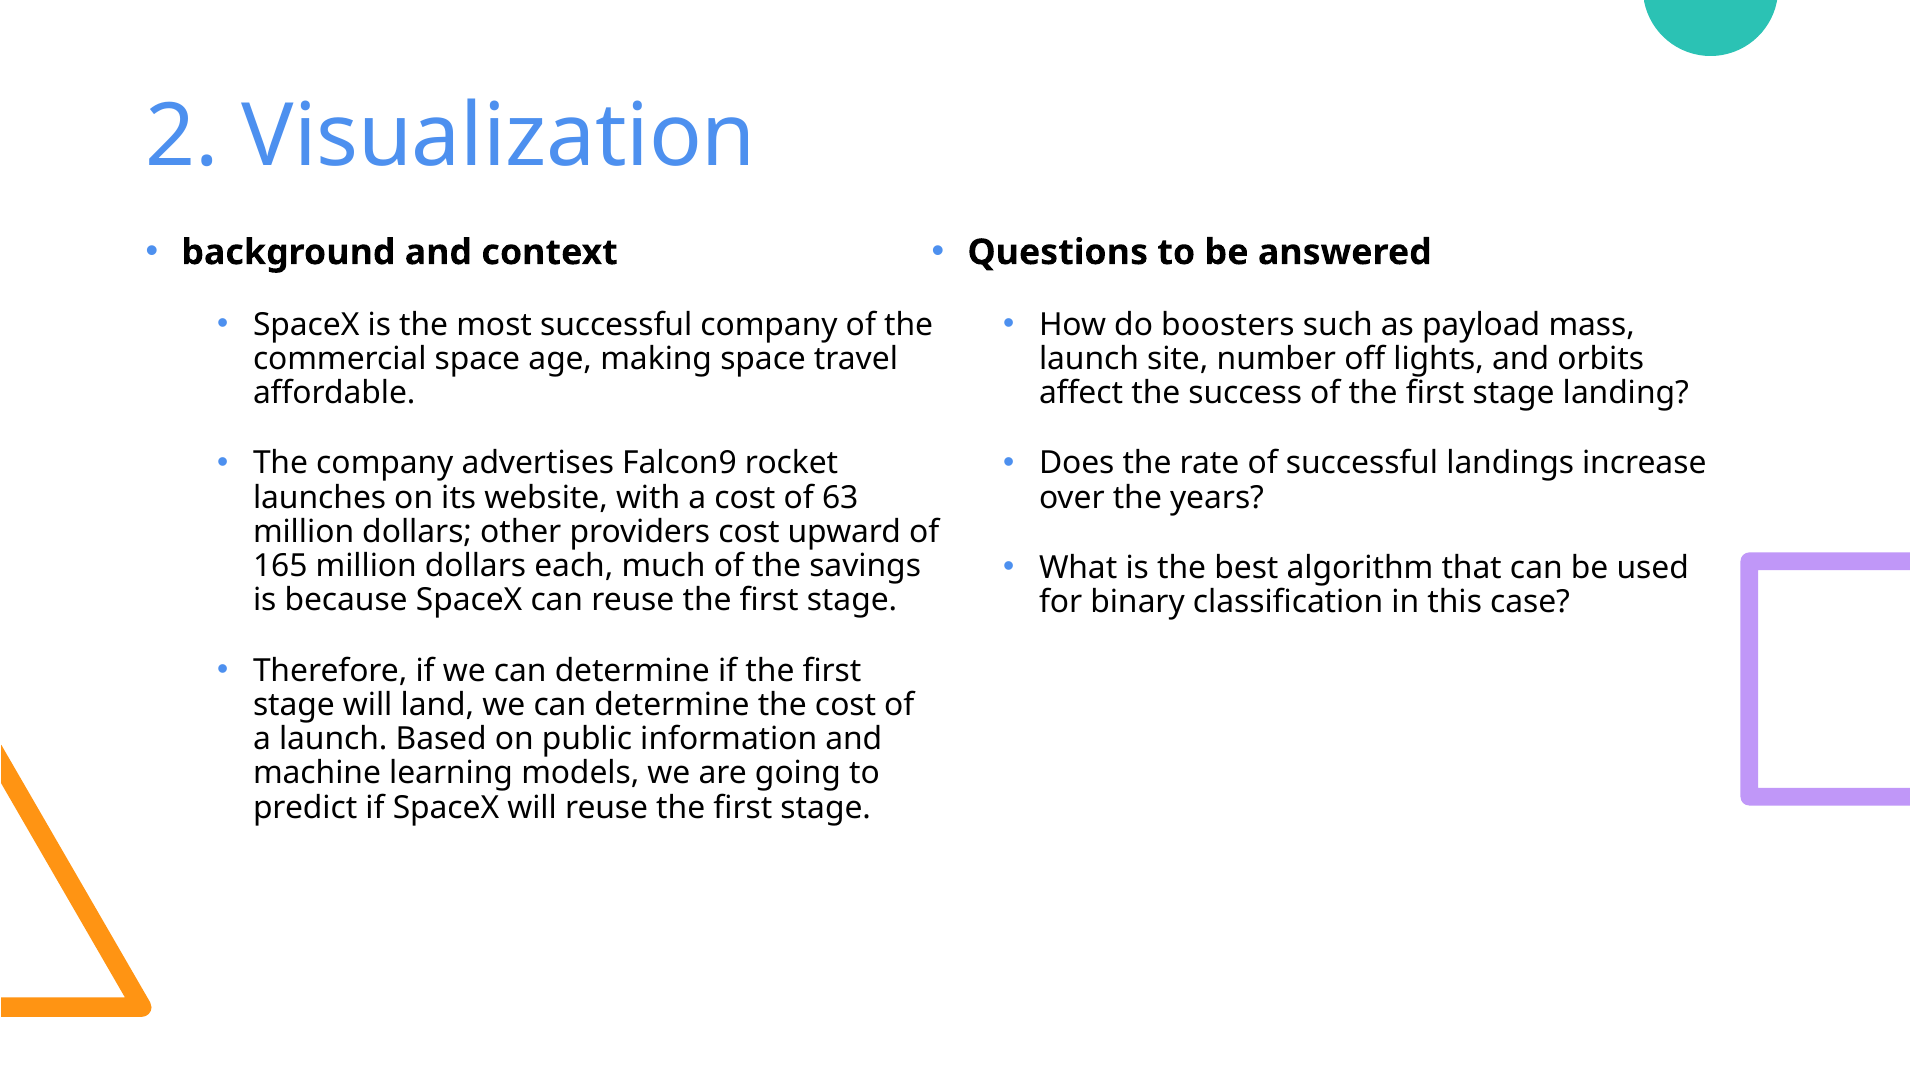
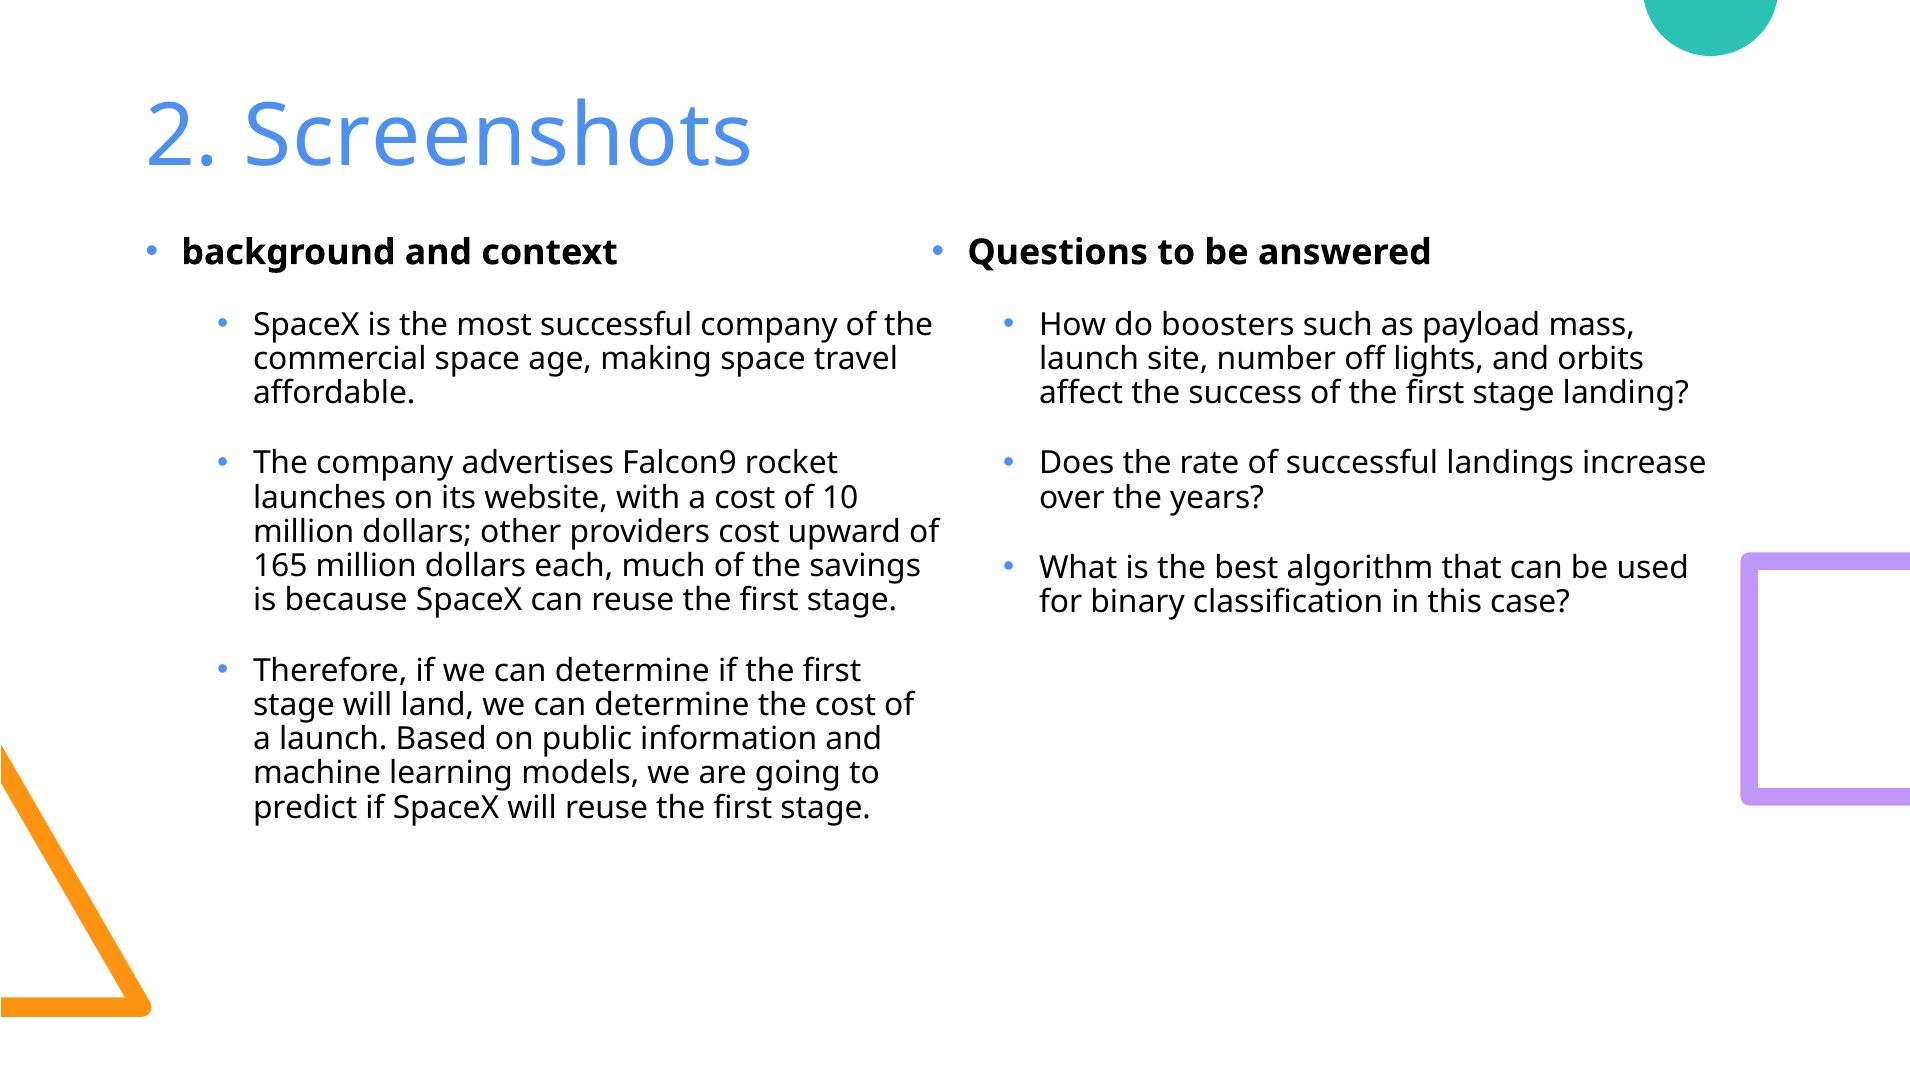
Visualization: Visualization -> Screenshots
63: 63 -> 10
